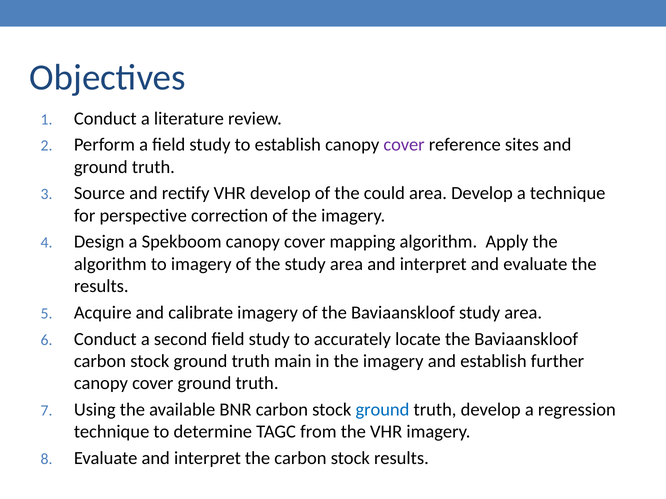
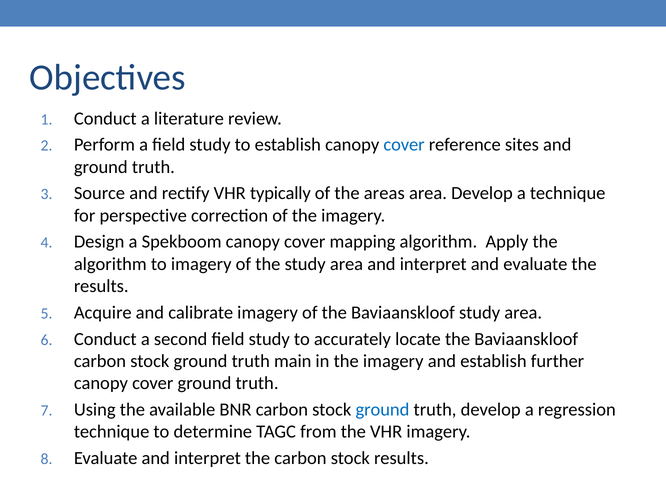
cover at (404, 145) colour: purple -> blue
VHR develop: develop -> typically
could: could -> areas
